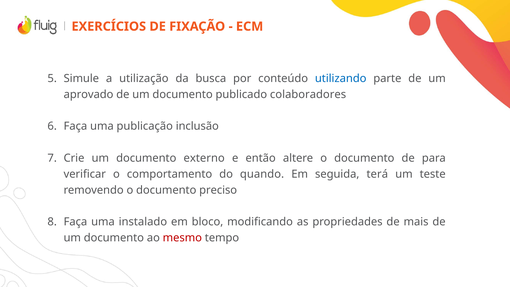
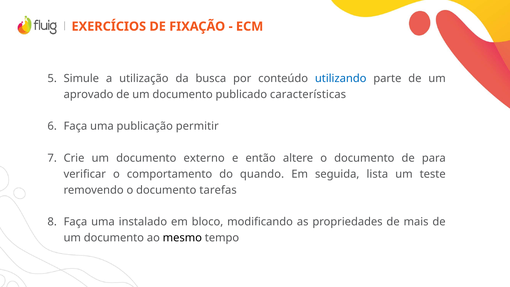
colaboradores: colaboradores -> características
inclusão: inclusão -> permitir
terá: terá -> lista
preciso: preciso -> tarefas
mesmo colour: red -> black
